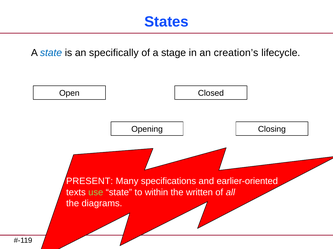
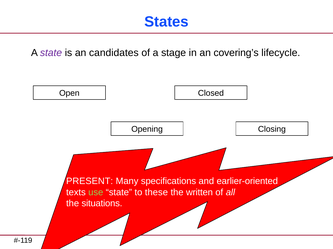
state at (51, 53) colour: blue -> purple
specifically: specifically -> candidates
creation’s: creation’s -> covering’s
within: within -> these
diagrams: diagrams -> situations
